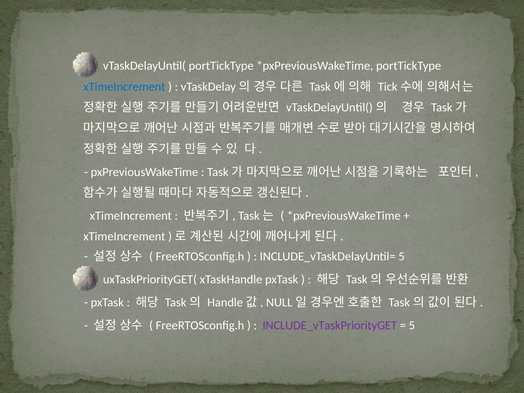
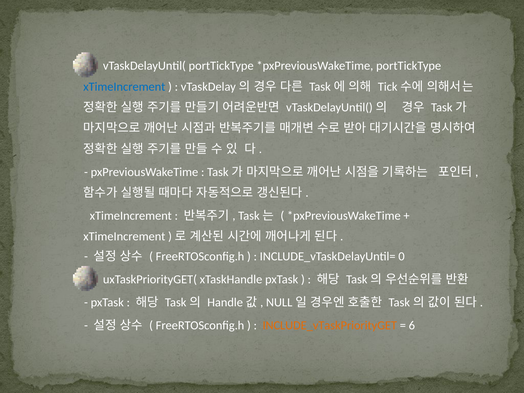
INCLUDE_vTaskDelayUntil= 5: 5 -> 0
INCLUDE_vTaskPriorityGET colour: purple -> orange
5 at (412, 325): 5 -> 6
